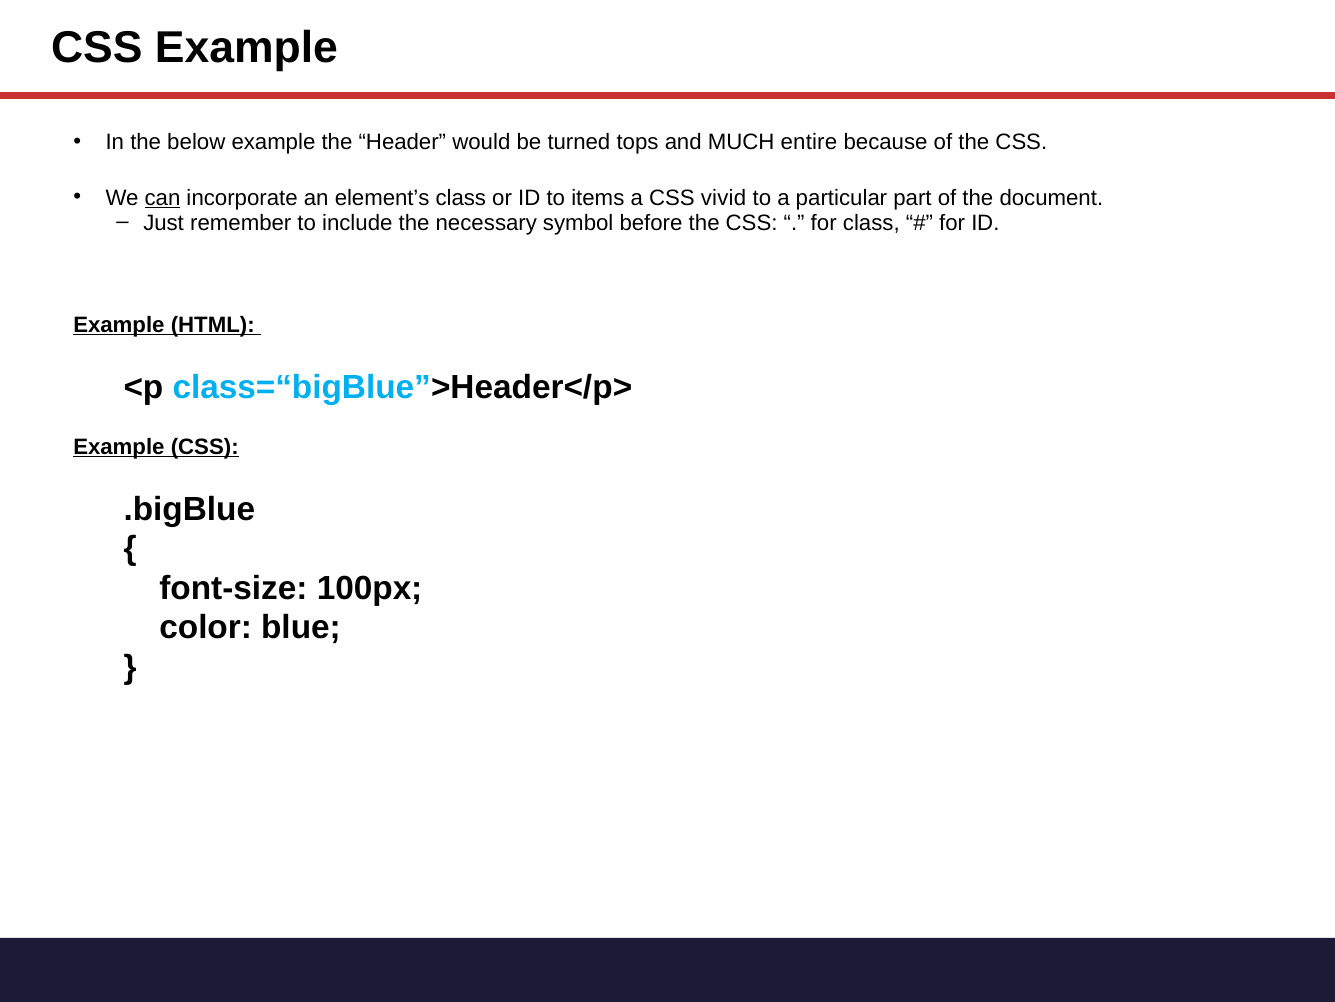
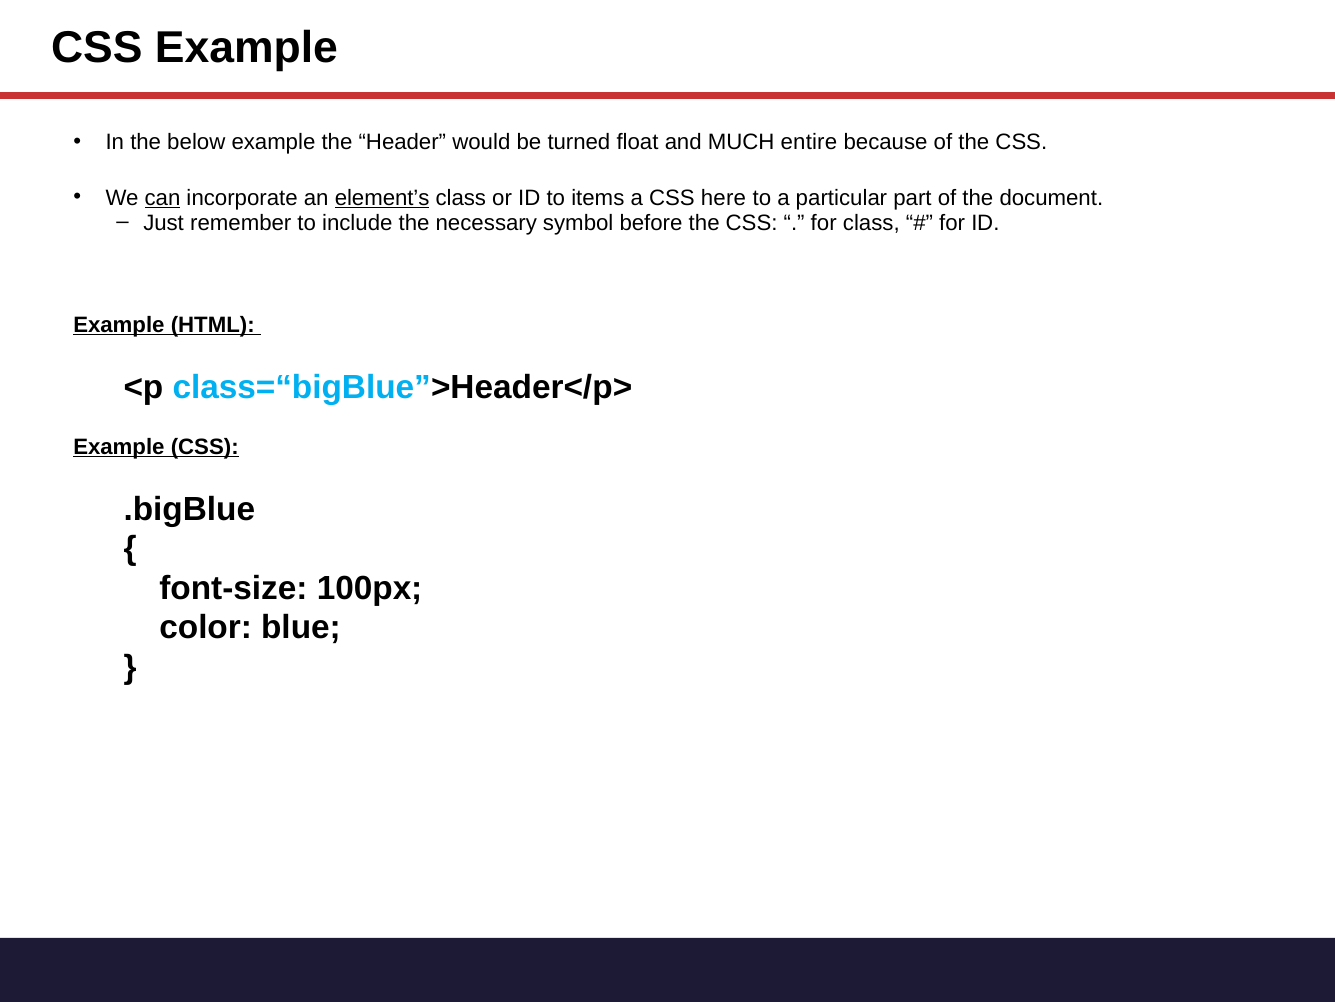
tops: tops -> float
element’s underline: none -> present
vivid: vivid -> here
